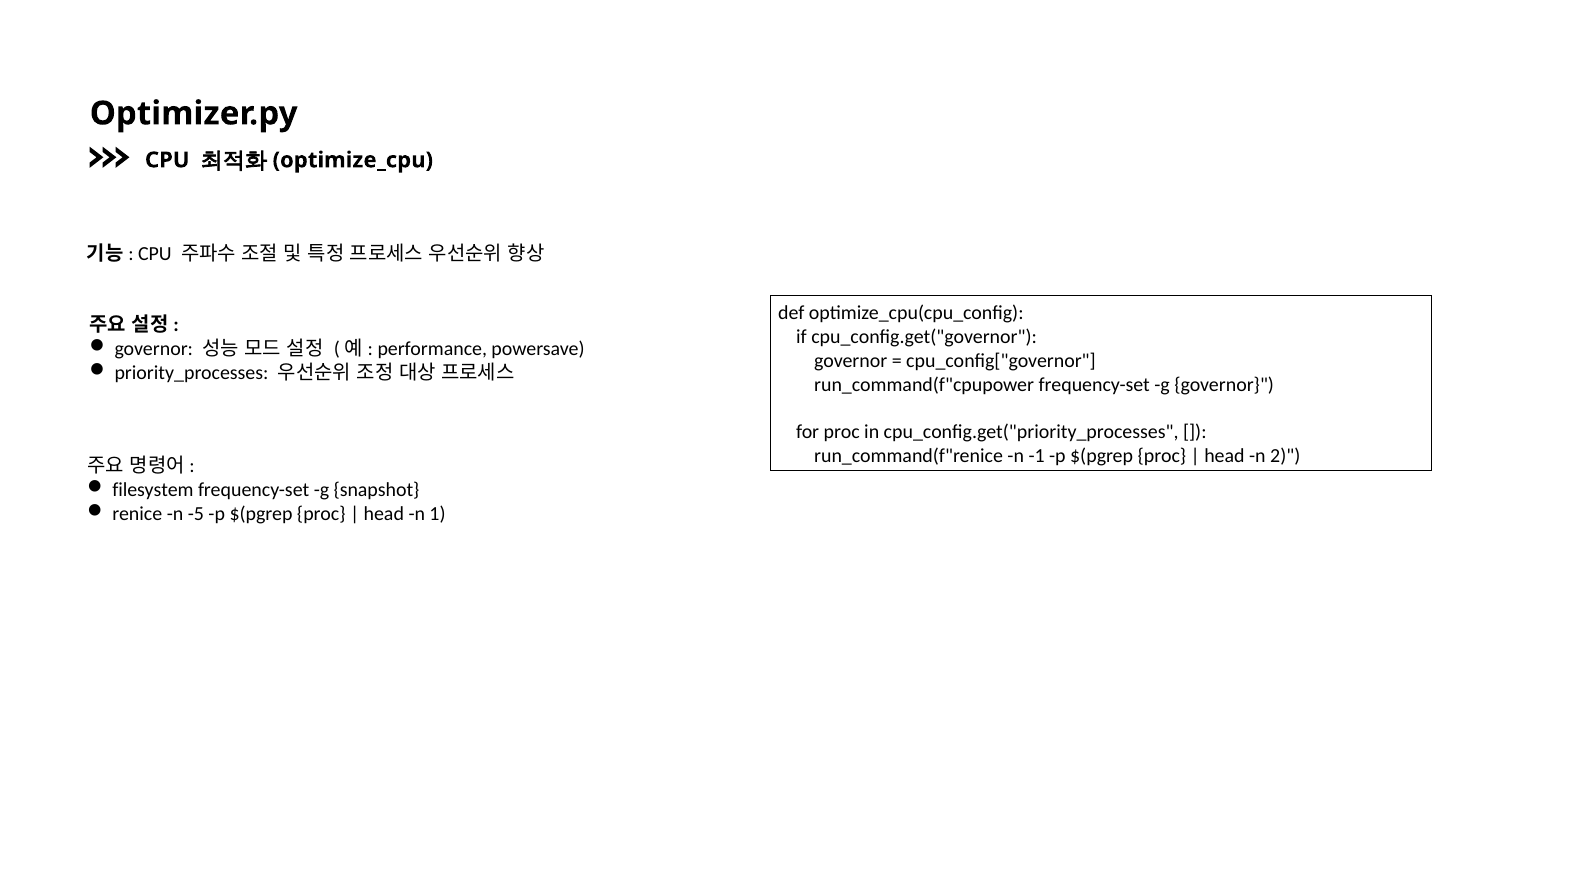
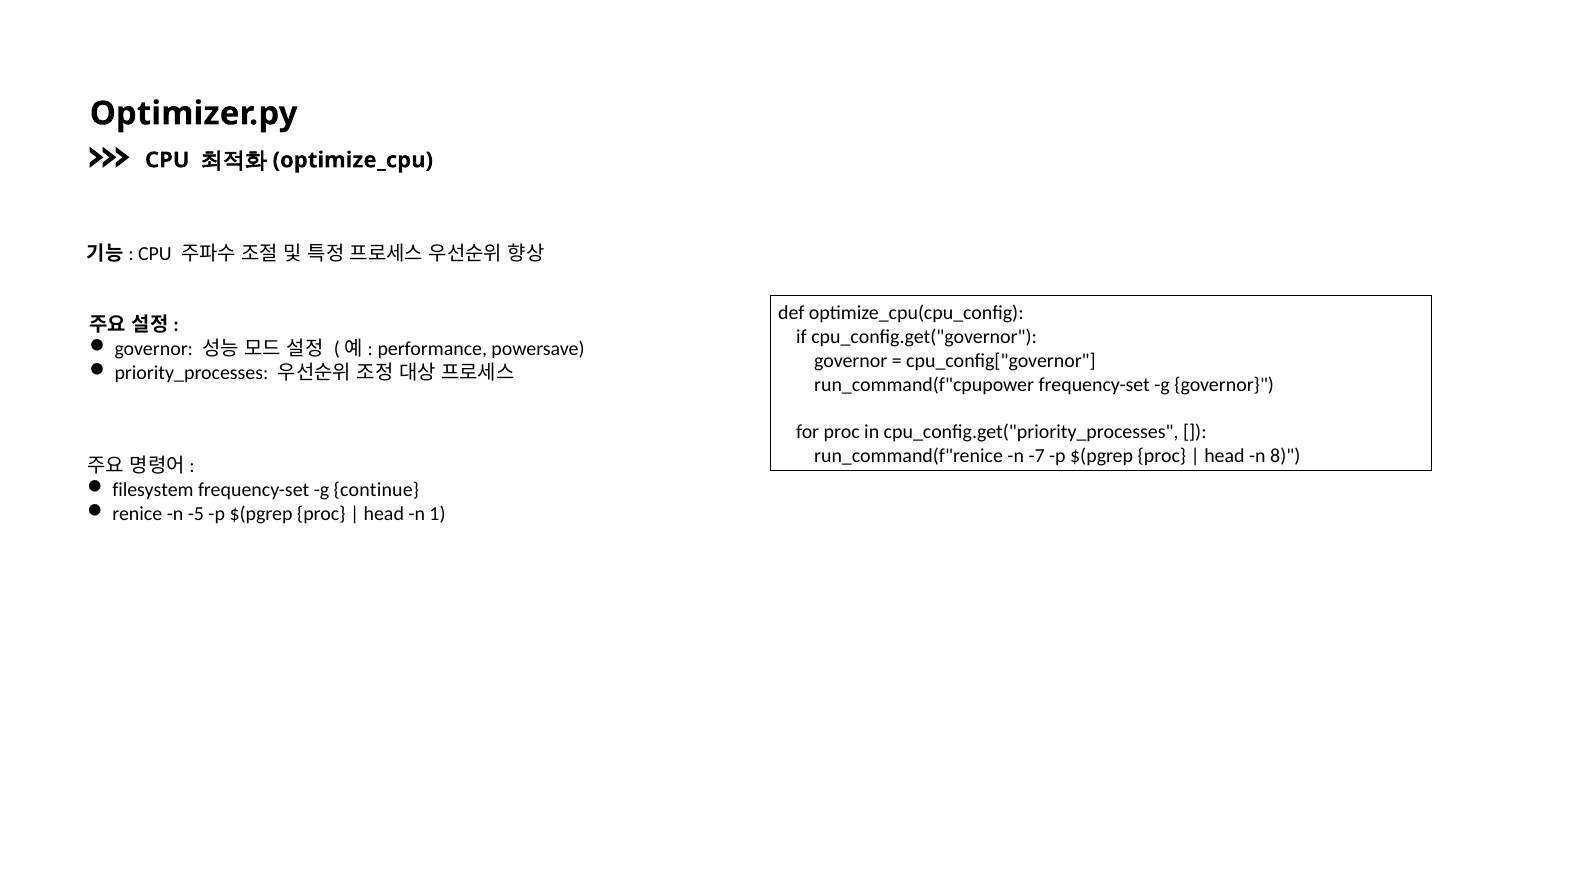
-1: -1 -> -7
2: 2 -> 8
snapshot: snapshot -> continue
